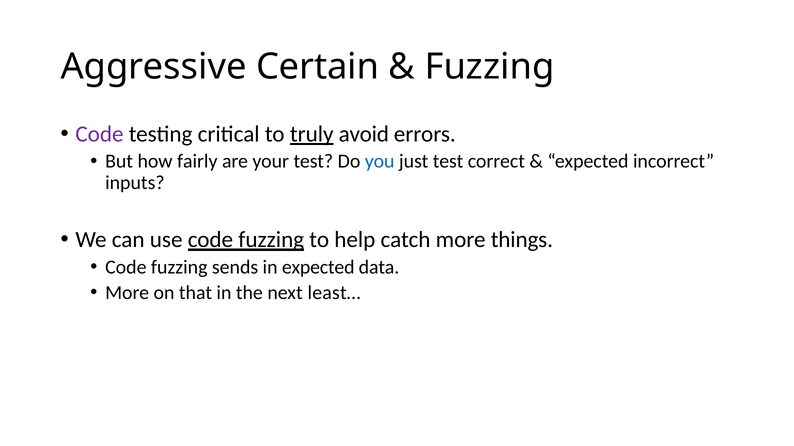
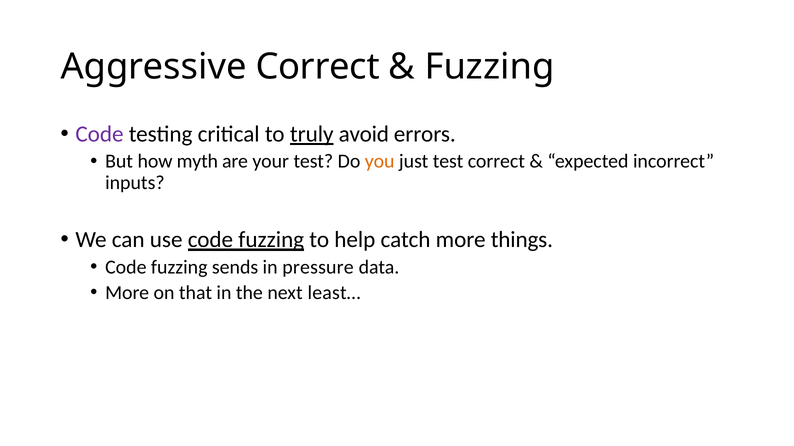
Aggressive Certain: Certain -> Correct
fairly: fairly -> myth
you colour: blue -> orange
in expected: expected -> pressure
